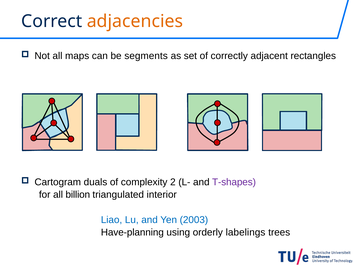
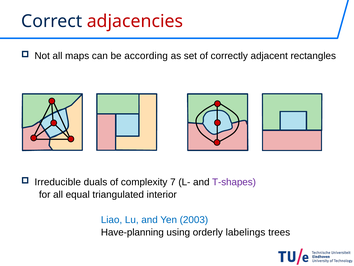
adjacencies colour: orange -> red
segments: segments -> according
Cartogram: Cartogram -> Irreducible
2: 2 -> 7
billion: billion -> equal
